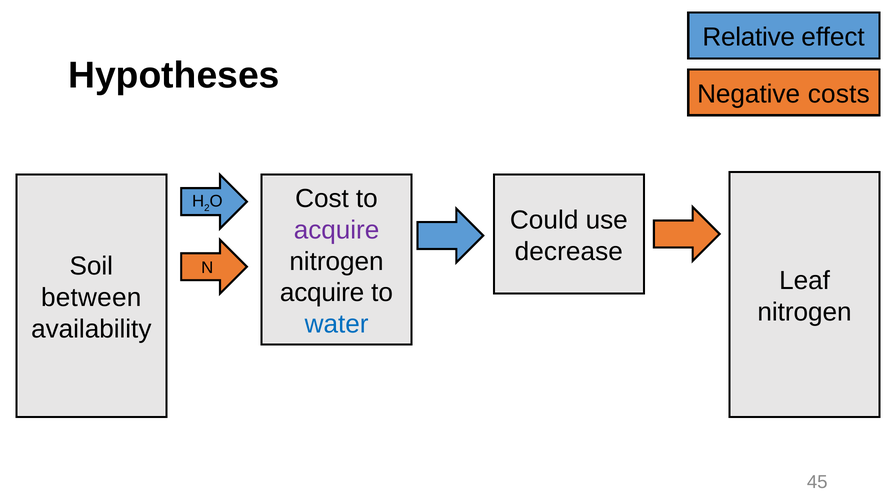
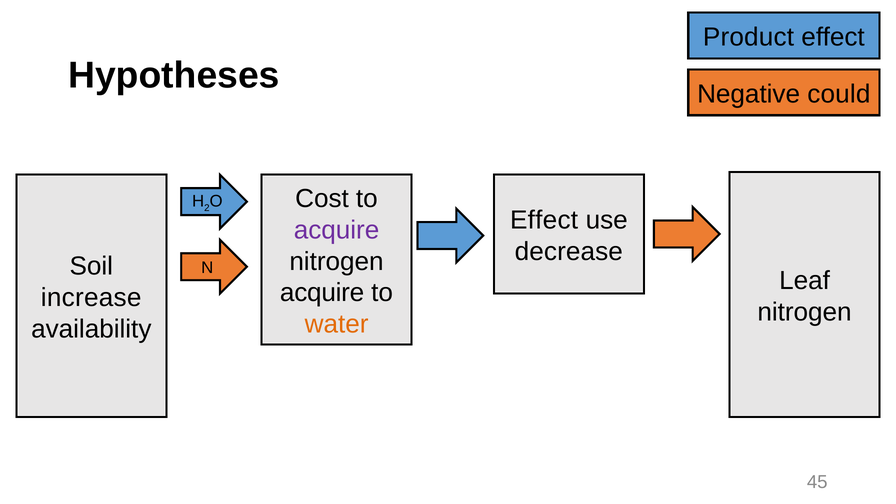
Relative: Relative -> Product
costs: costs -> could
Could at (544, 220): Could -> Effect
between: between -> increase
water colour: blue -> orange
